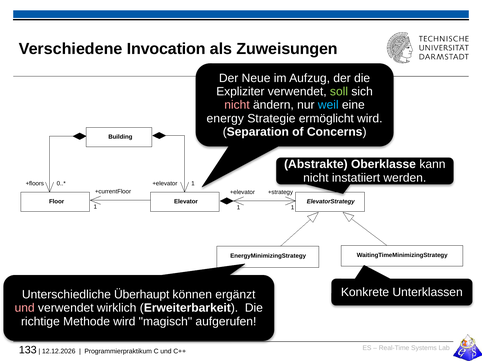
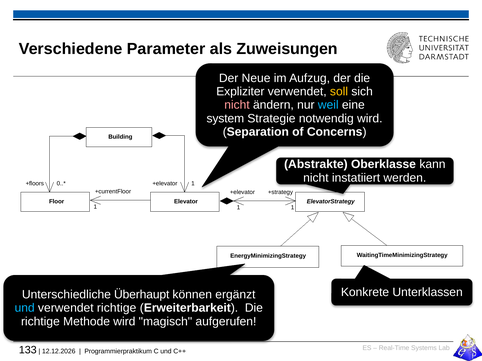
Invocation: Invocation -> Parameter
soll colour: light green -> yellow
energy: energy -> system
ermöglicht: ermöglicht -> notwendig
und at (25, 308) colour: pink -> light blue
verwendet wirklich: wirklich -> richtige
